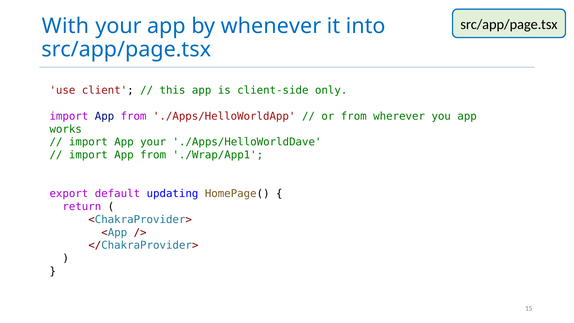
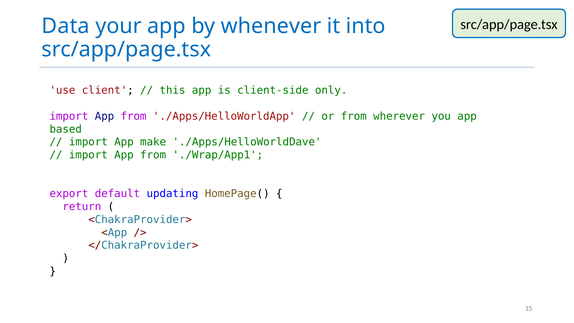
With: With -> Data
works: works -> based
App your: your -> make
